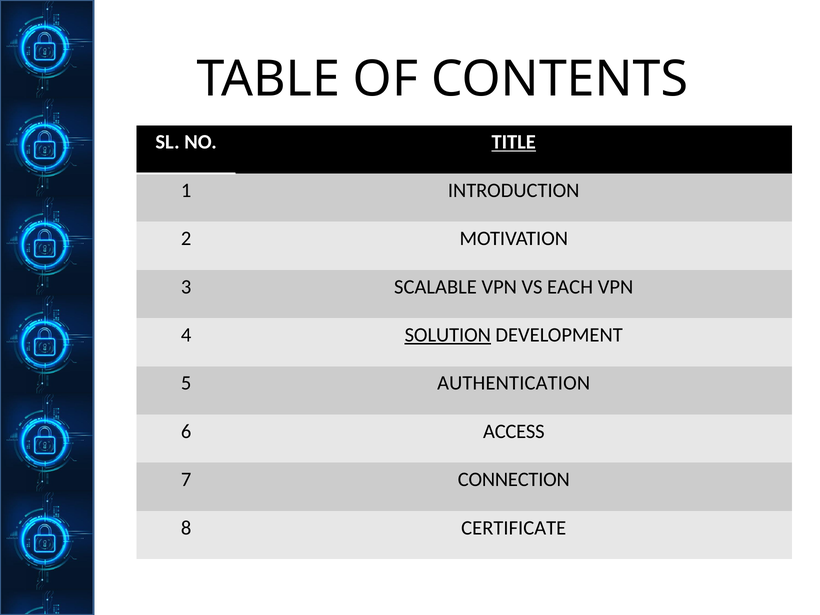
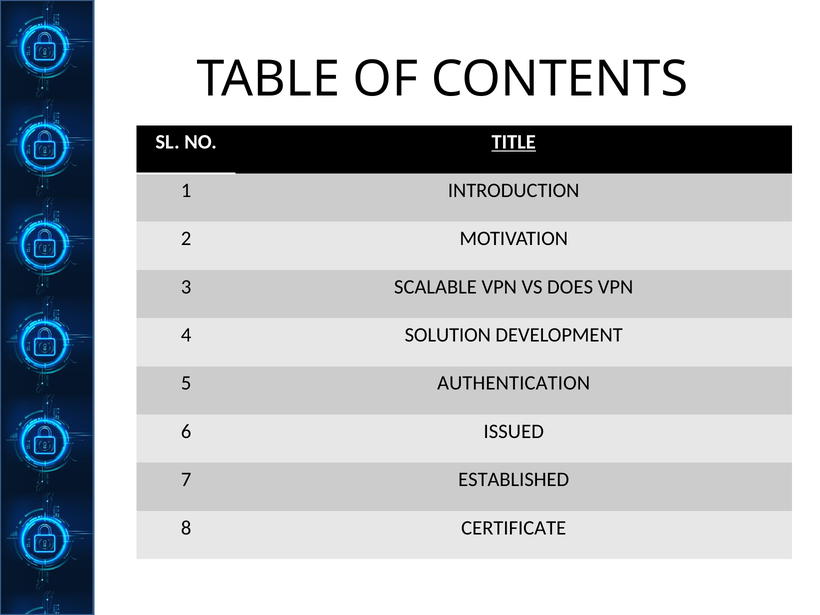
EACH: EACH -> DOES
SOLUTION underline: present -> none
ACCESS: ACCESS -> ISSUED
CONNECTION: CONNECTION -> ESTABLISHED
